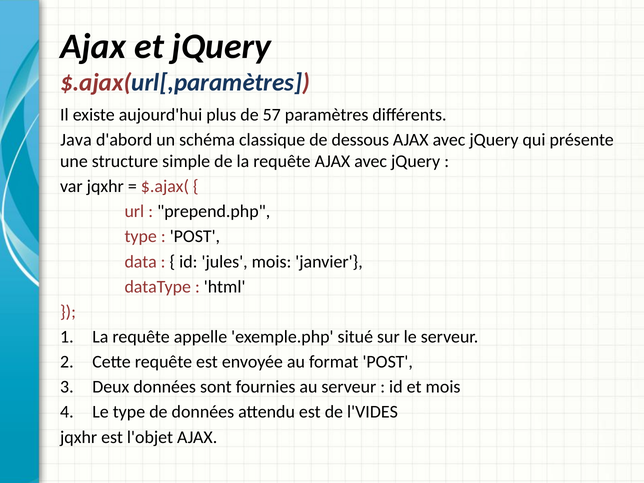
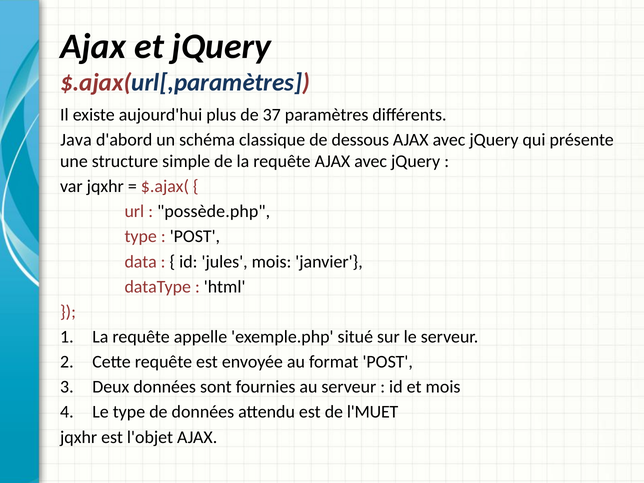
57: 57 -> 37
prepend.php: prepend.php -> possède.php
l'VIDES: l'VIDES -> l'MUET
